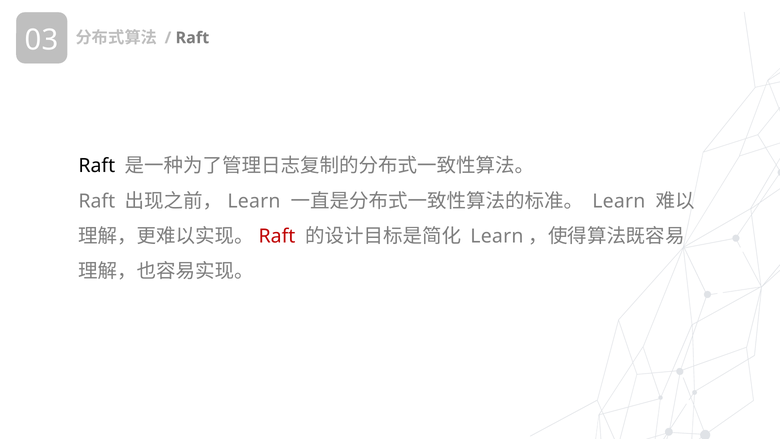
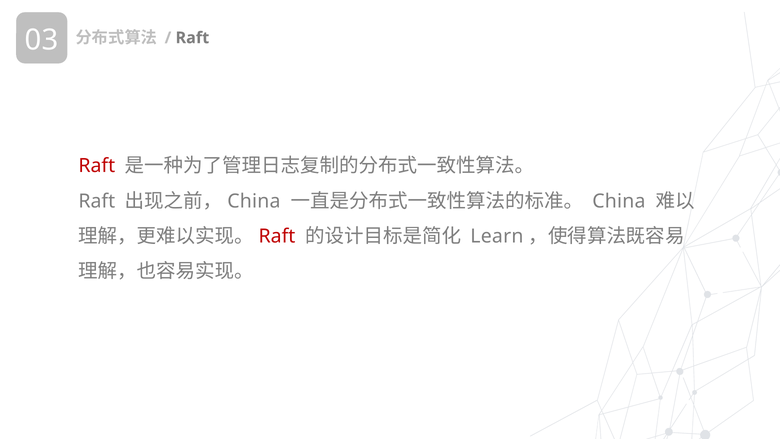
Raft at (97, 166) colour: black -> red
Learn at (254, 201): Learn -> China
Learn at (619, 201): Learn -> China
